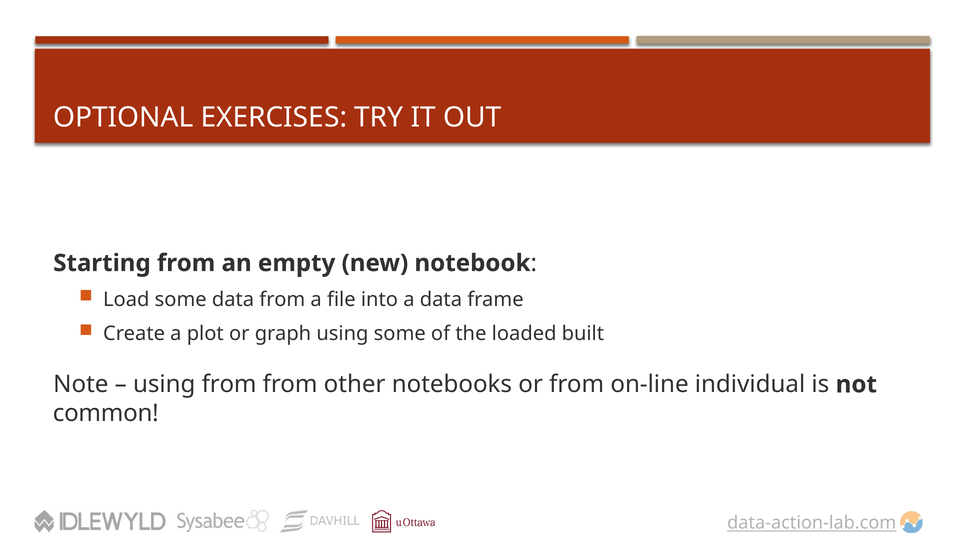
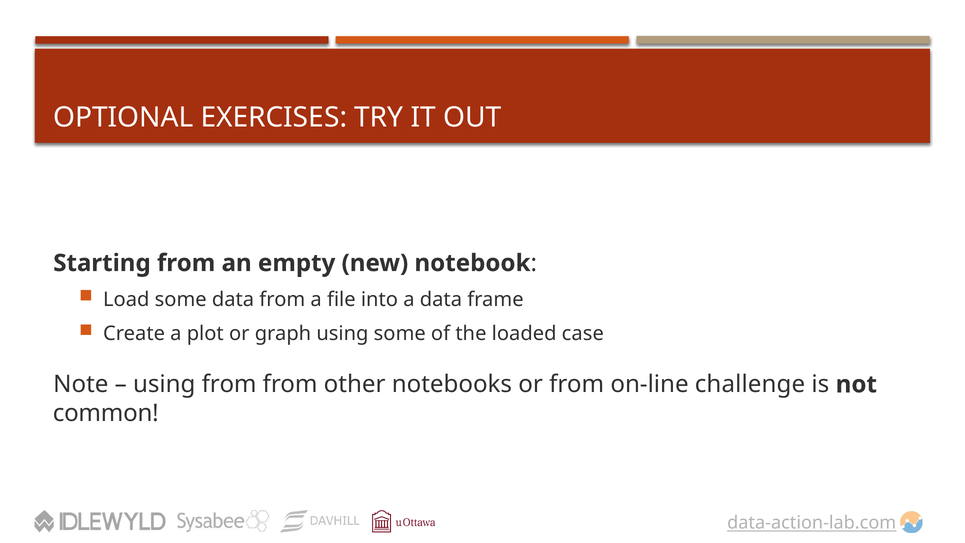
built: built -> case
individual: individual -> challenge
